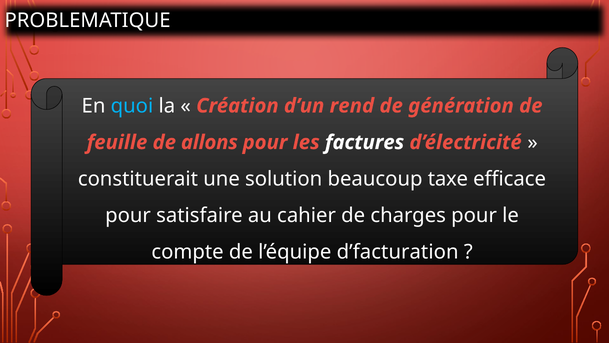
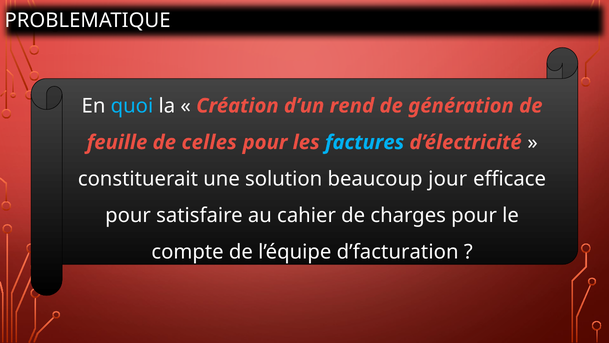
allons: allons -> celles
factures colour: white -> light blue
taxe: taxe -> jour
